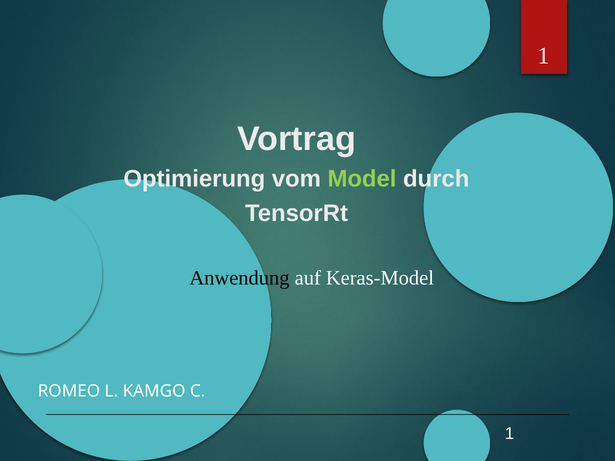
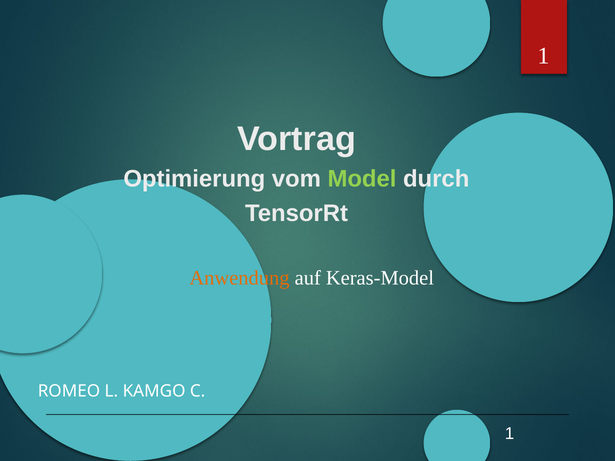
Anwendung colour: black -> orange
